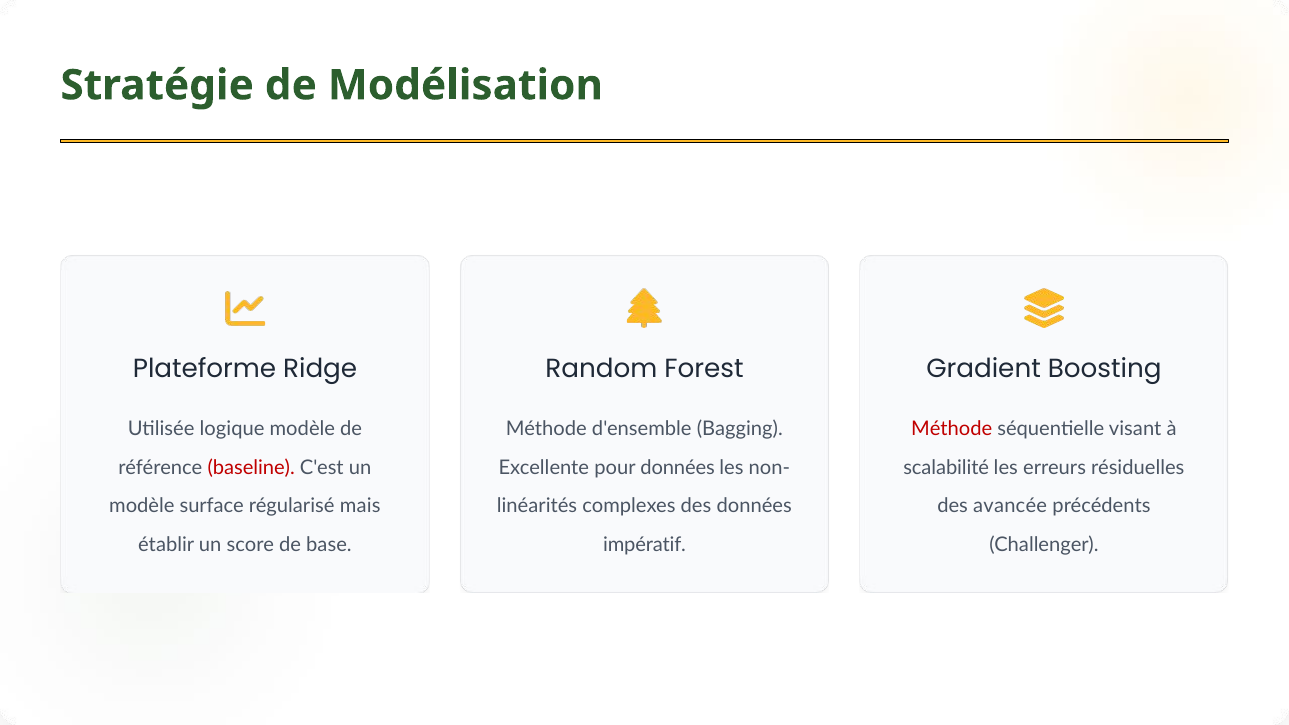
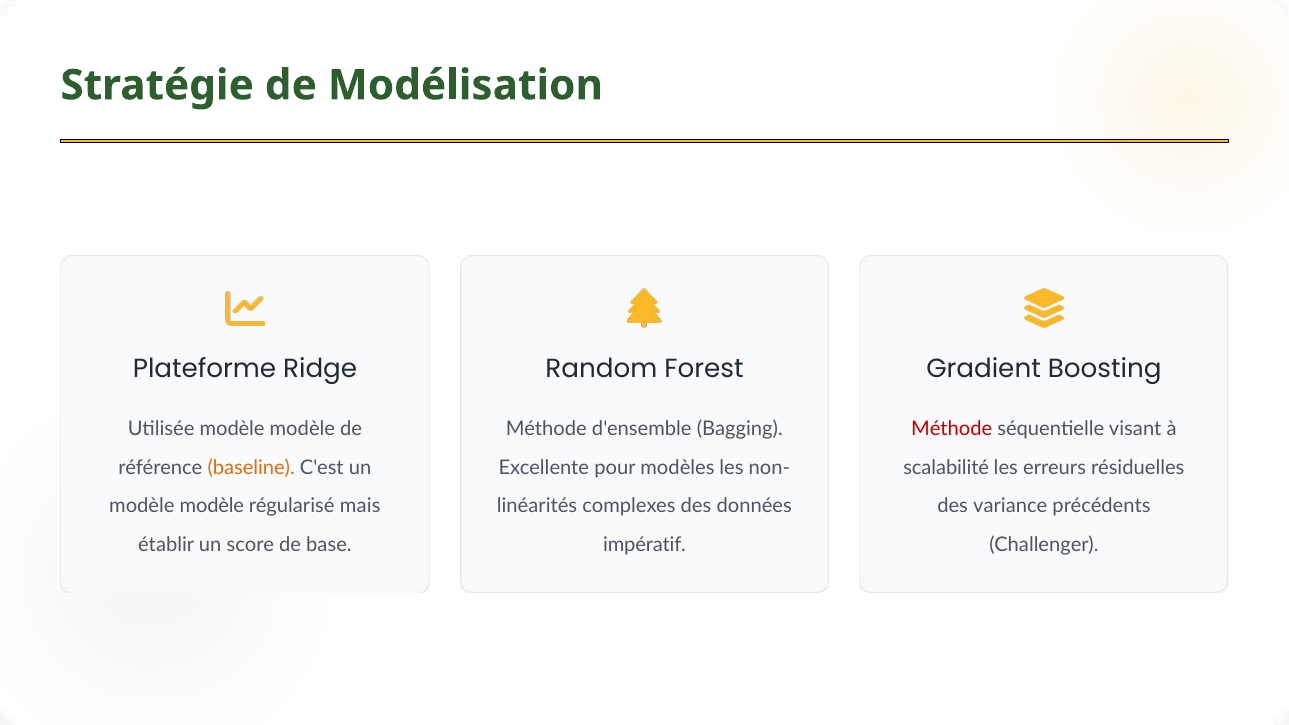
Utilisée logique: logique -> modèle
baseline colour: red -> orange
pour données: données -> modèles
surface at (212, 506): surface -> modèle
avancée: avancée -> variance
